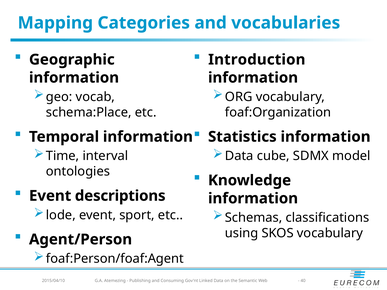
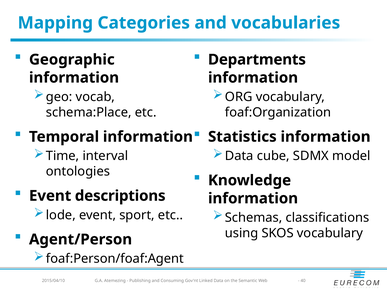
Introduction: Introduction -> Departments
